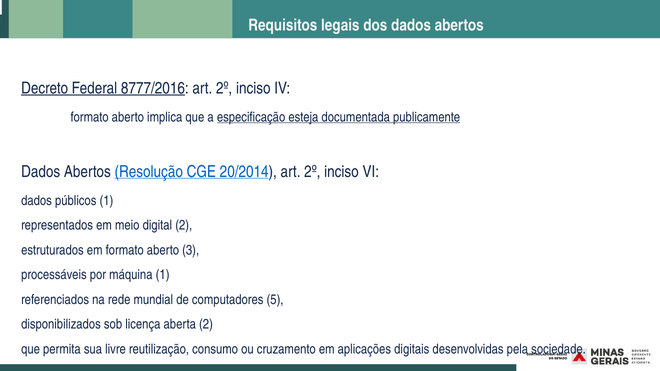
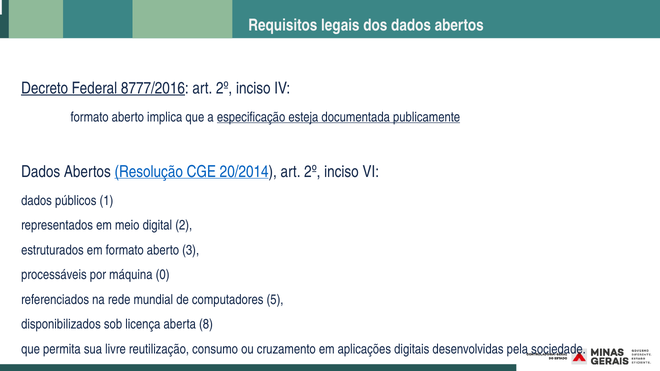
máquina 1: 1 -> 0
aberta 2: 2 -> 8
